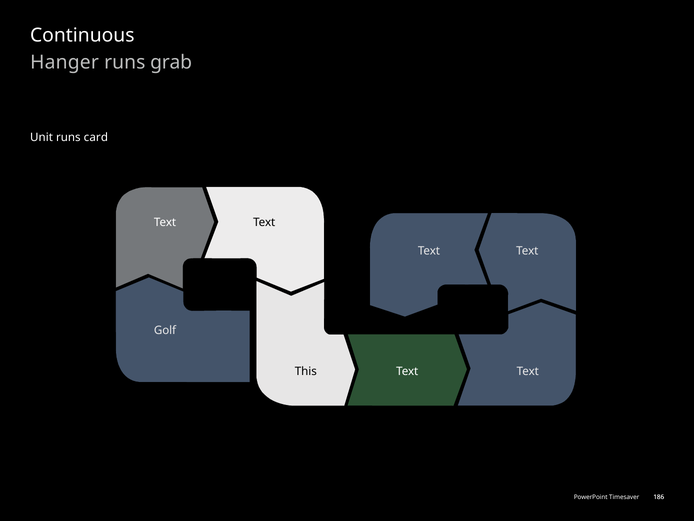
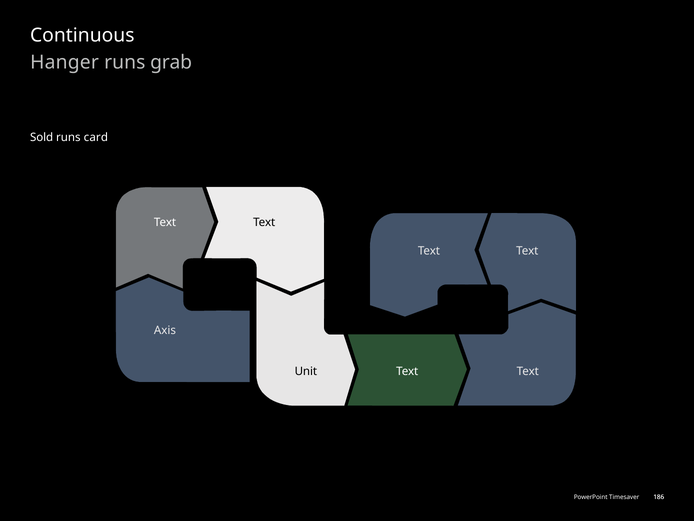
Unit: Unit -> Sold
Golf: Golf -> Axis
This: This -> Unit
